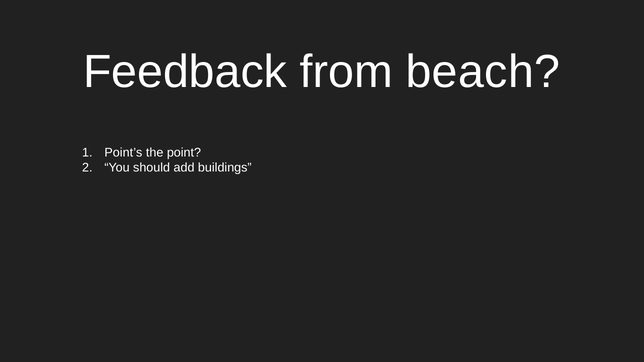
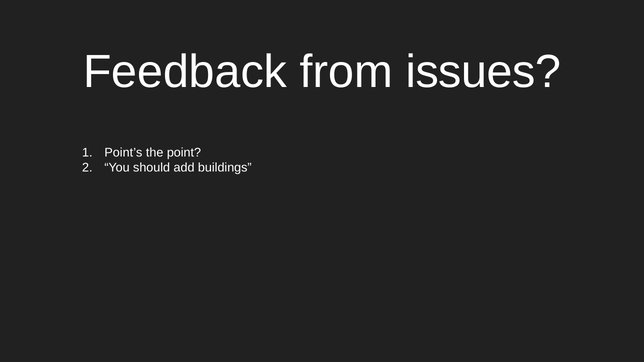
beach: beach -> issues
